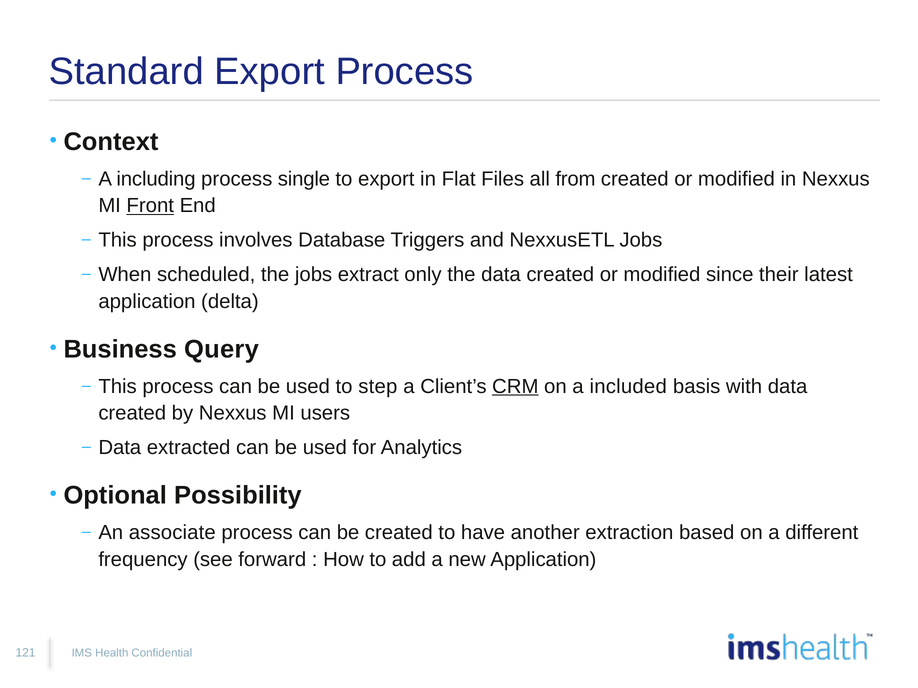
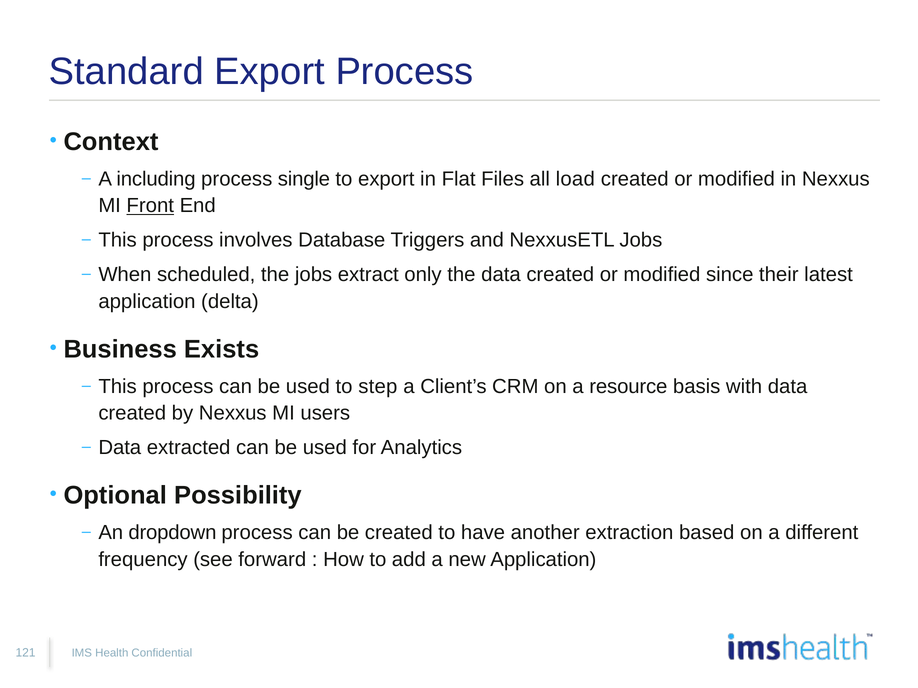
from: from -> load
Query: Query -> Exists
CRM underline: present -> none
included: included -> resource
associate: associate -> dropdown
